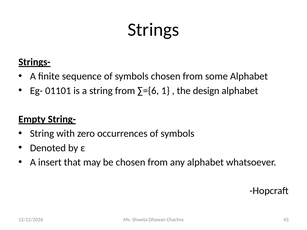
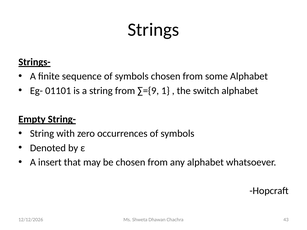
∑={6: ∑={6 -> ∑={9
design: design -> switch
